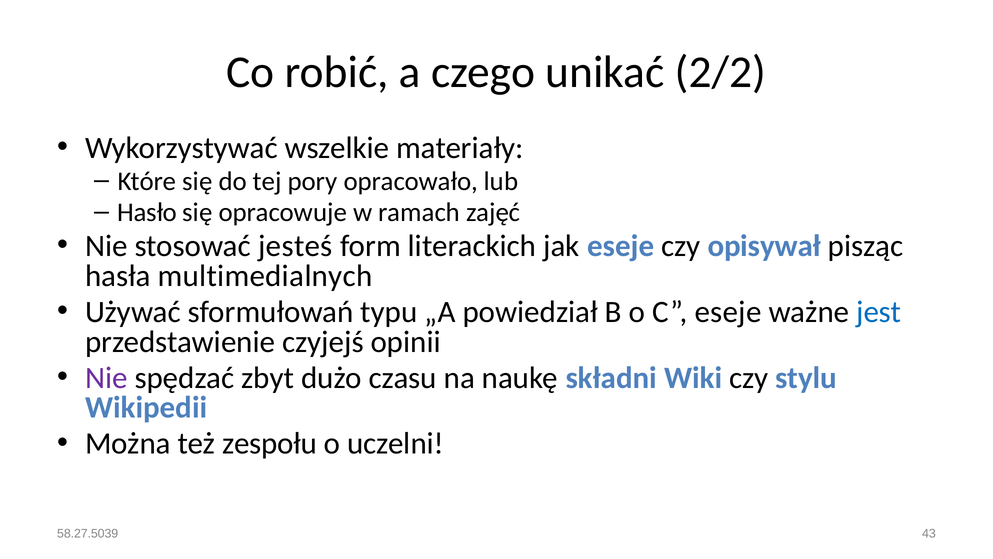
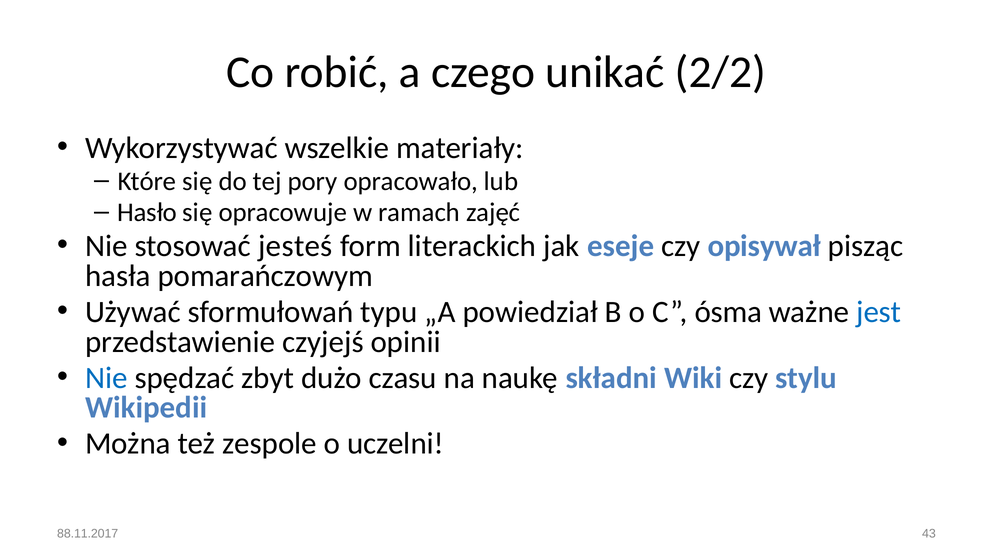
multimedialnych: multimedialnych -> pomarańczowym
C eseje: eseje -> ósma
Nie at (106, 378) colour: purple -> blue
zespołu: zespołu -> zespole
58.27.5039: 58.27.5039 -> 88.11.2017
